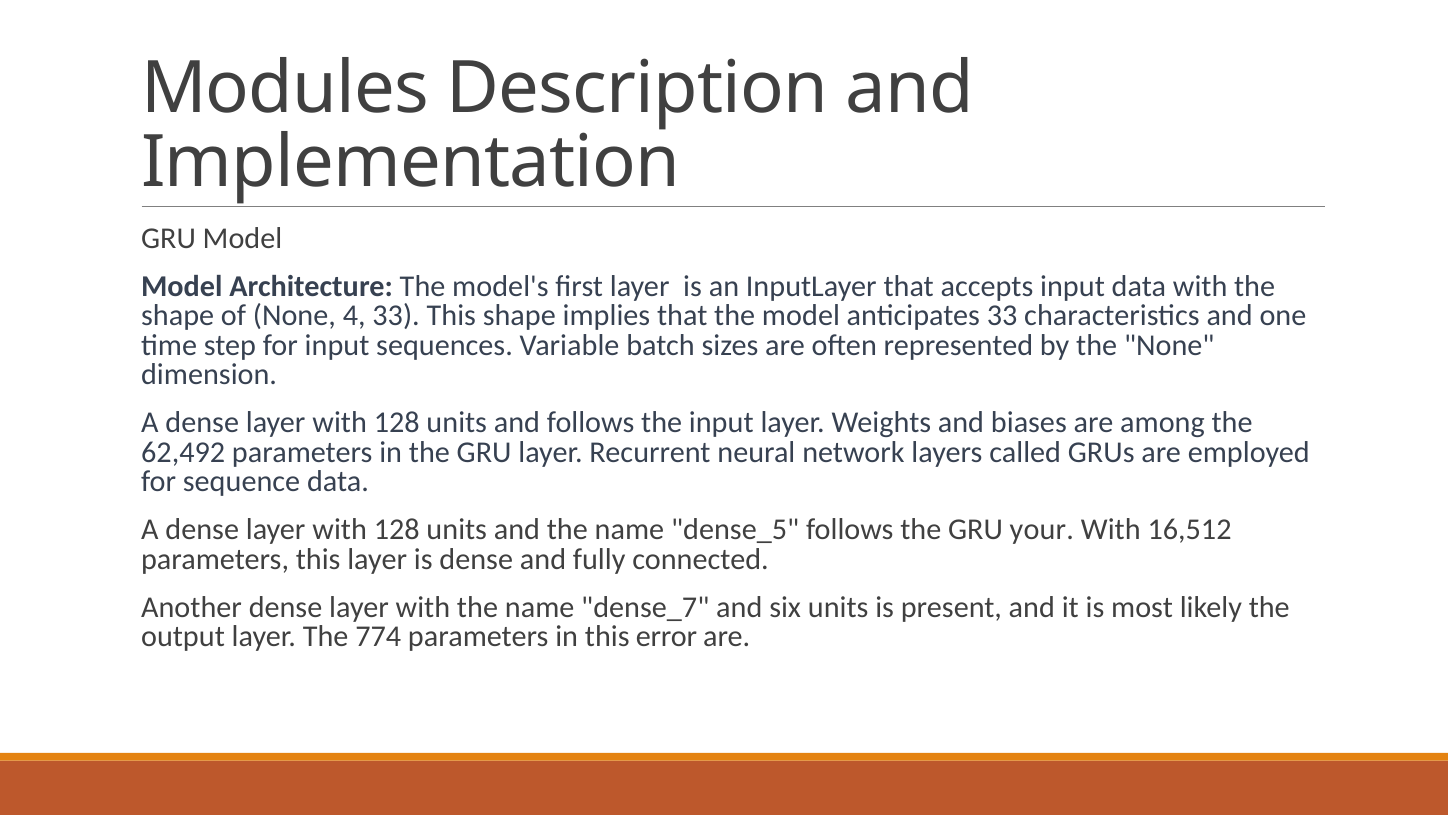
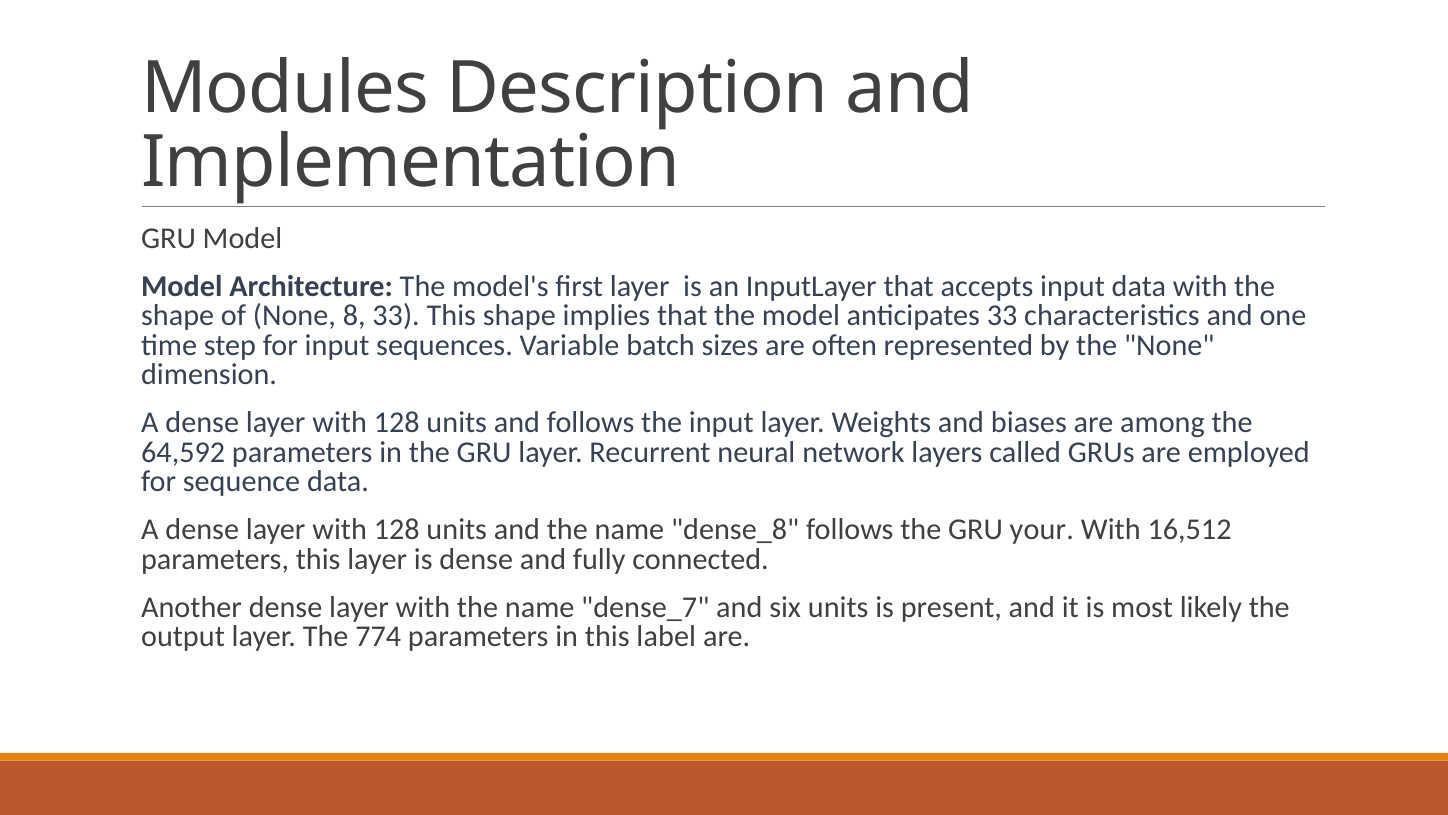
4: 4 -> 8
62,492: 62,492 -> 64,592
dense_5: dense_5 -> dense_8
error: error -> label
